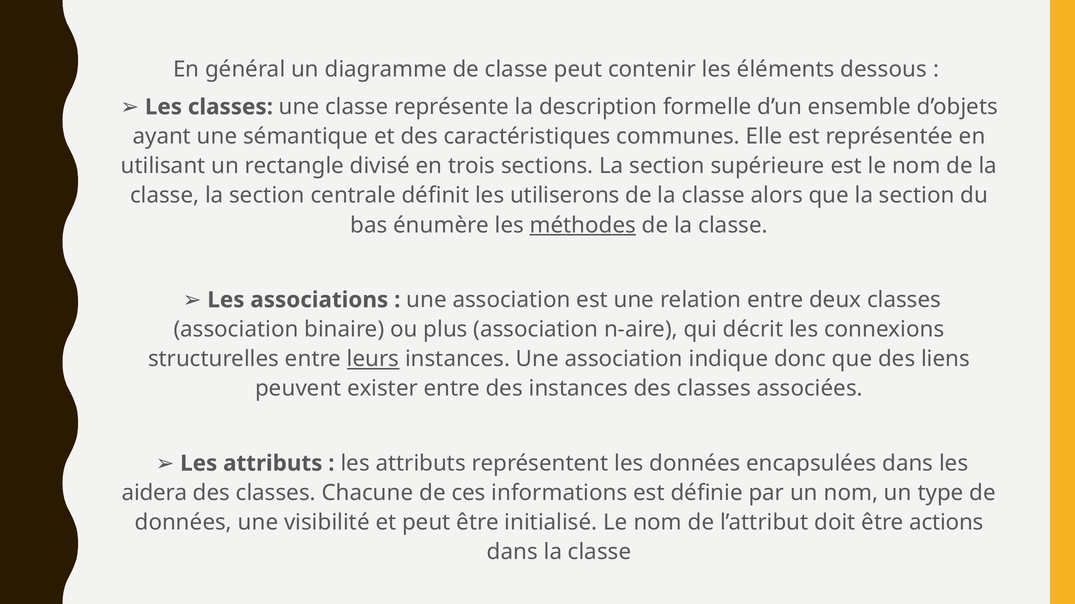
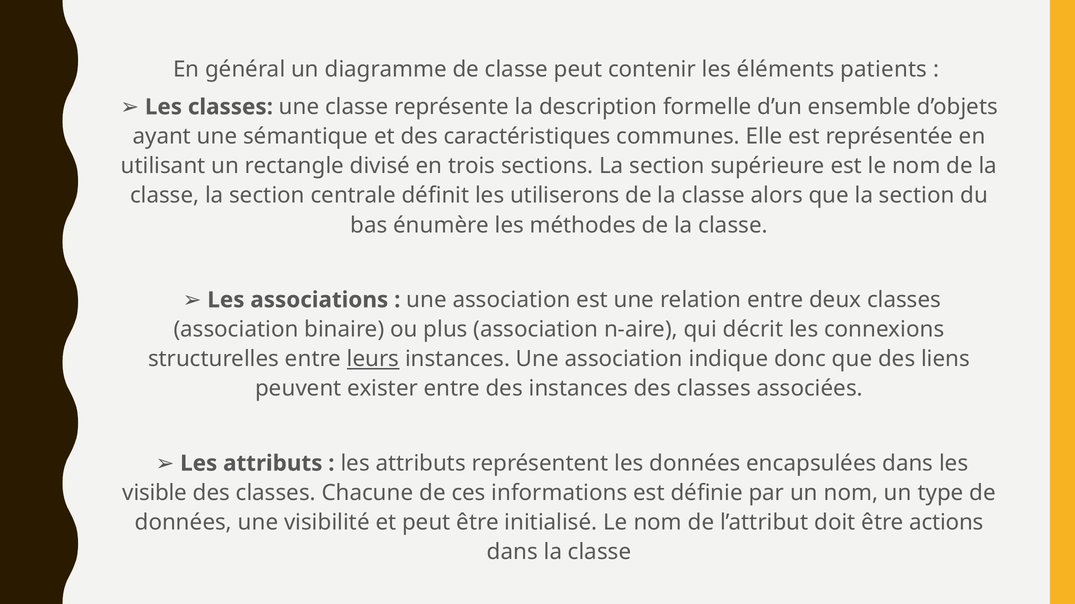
dessous: dessous -> patients
méthodes underline: present -> none
aidera: aidera -> visible
